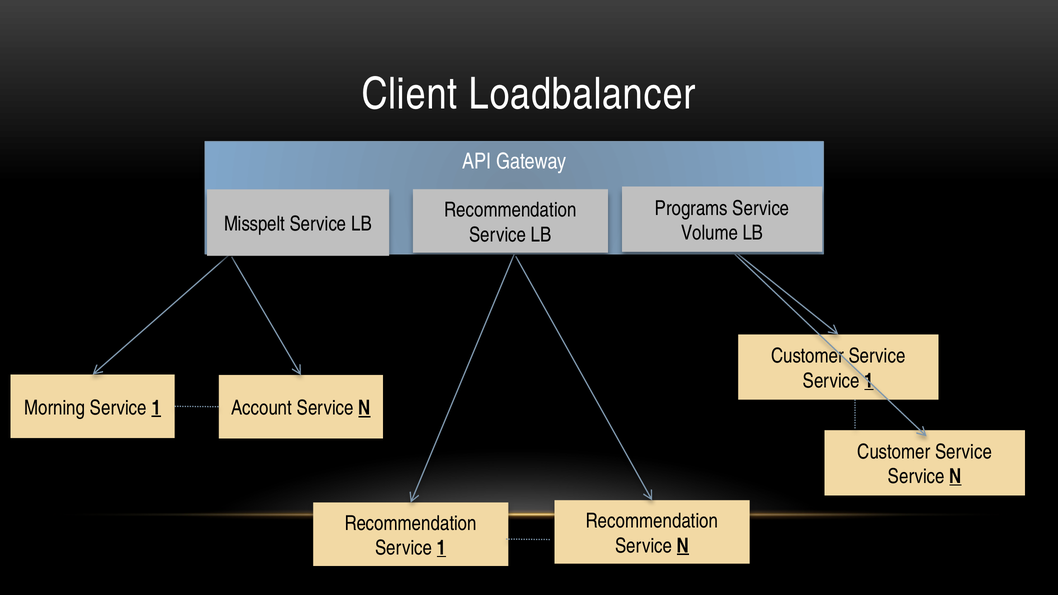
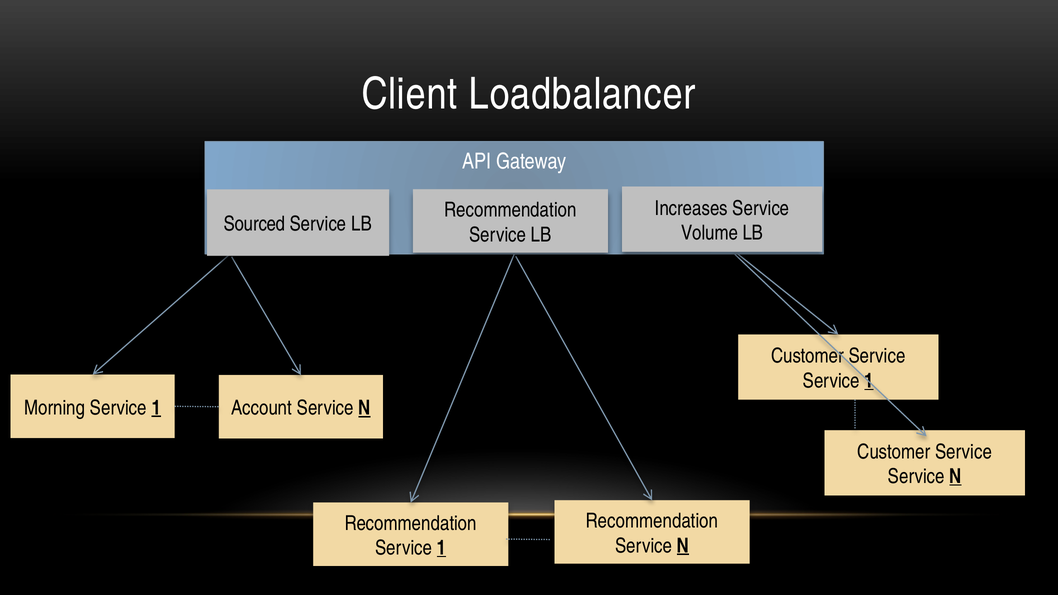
Programs: Programs -> Increases
Misspelt: Misspelt -> Sourced
